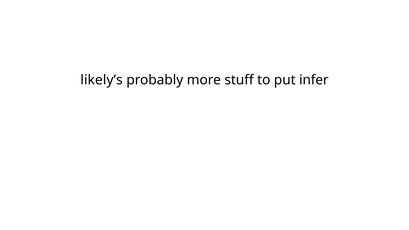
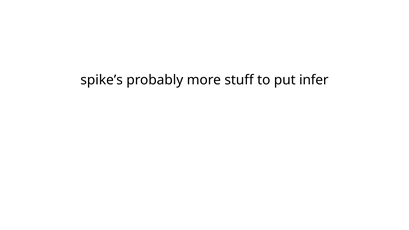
likely’s: likely’s -> spike’s
